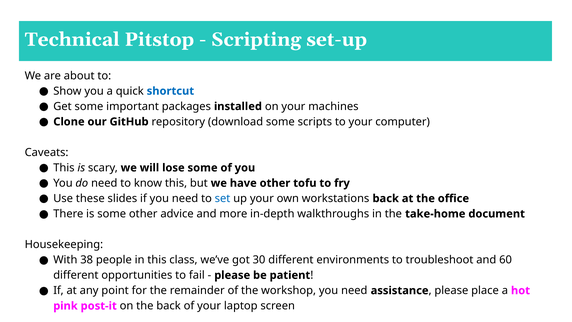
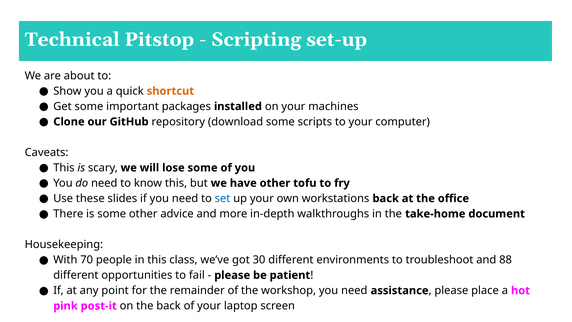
shortcut colour: blue -> orange
38: 38 -> 70
60: 60 -> 88
